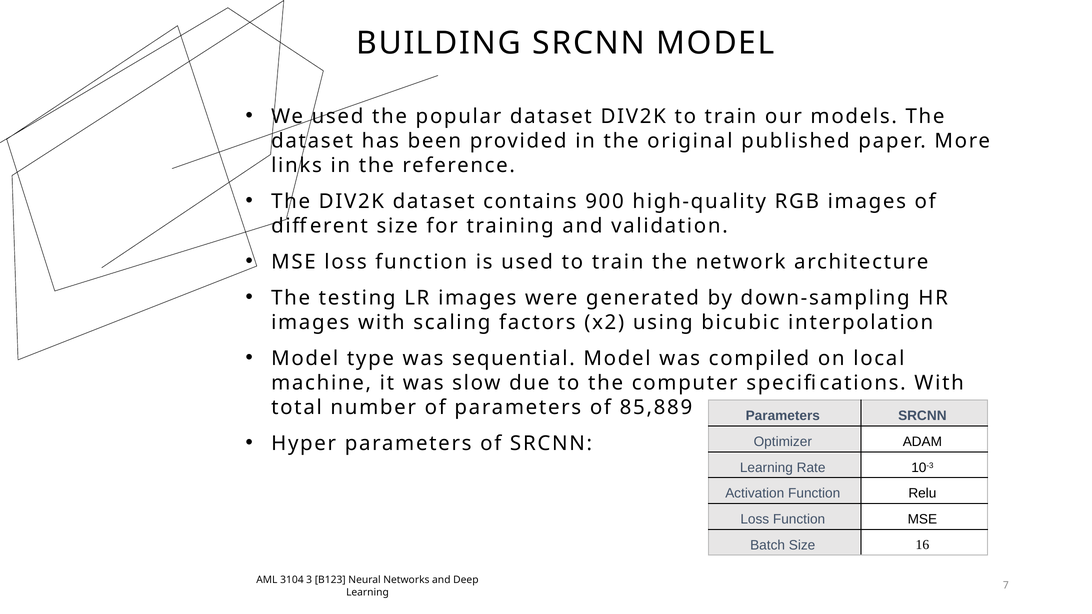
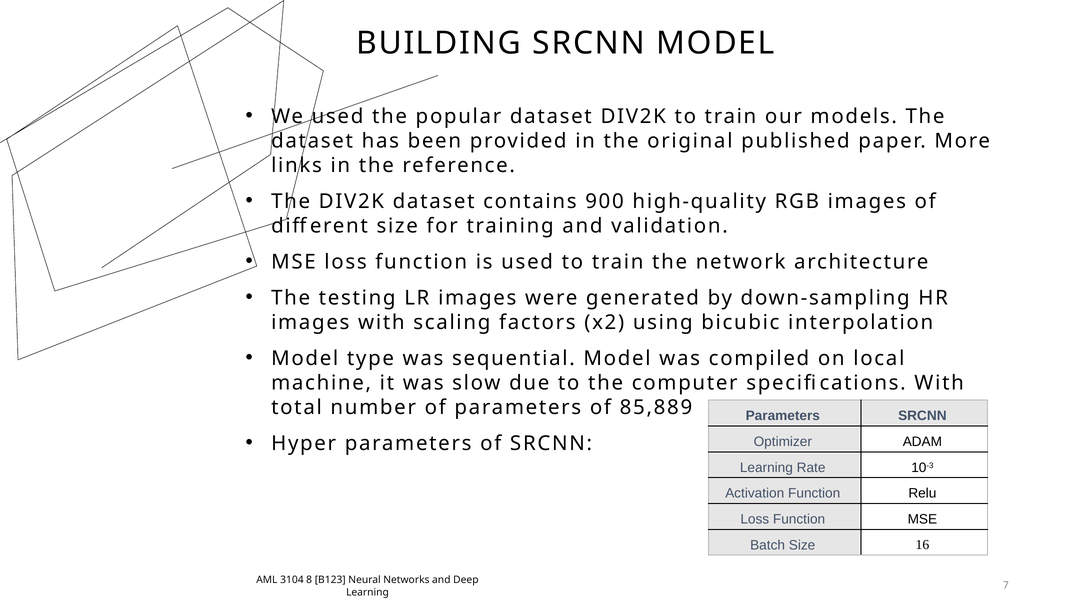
3: 3 -> 8
